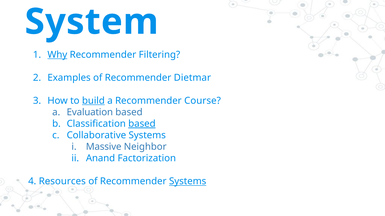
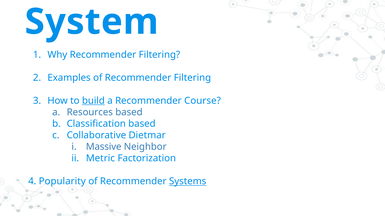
Why underline: present -> none
of Recommender Dietmar: Dietmar -> Filtering
Evaluation: Evaluation -> Resources
based at (142, 124) underline: present -> none
Collaborative Systems: Systems -> Dietmar
Anand: Anand -> Metric
Resources: Resources -> Popularity
